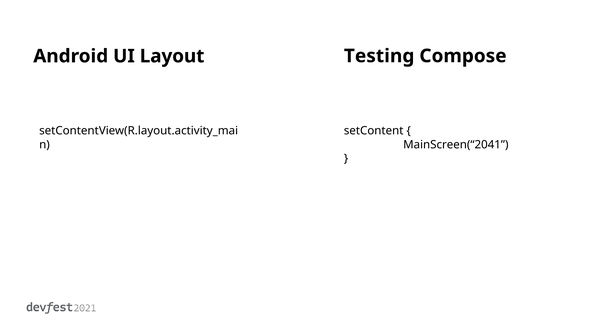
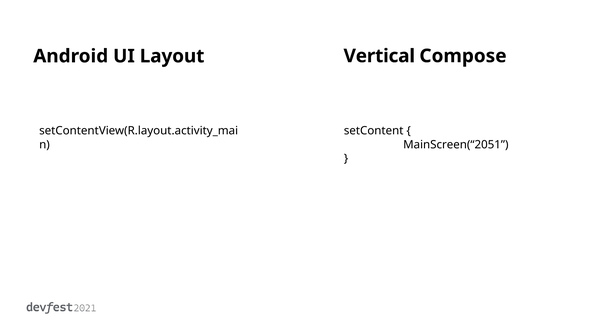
Testing: Testing -> Vertical
MainScreen(“2041: MainScreen(“2041 -> MainScreen(“2051
